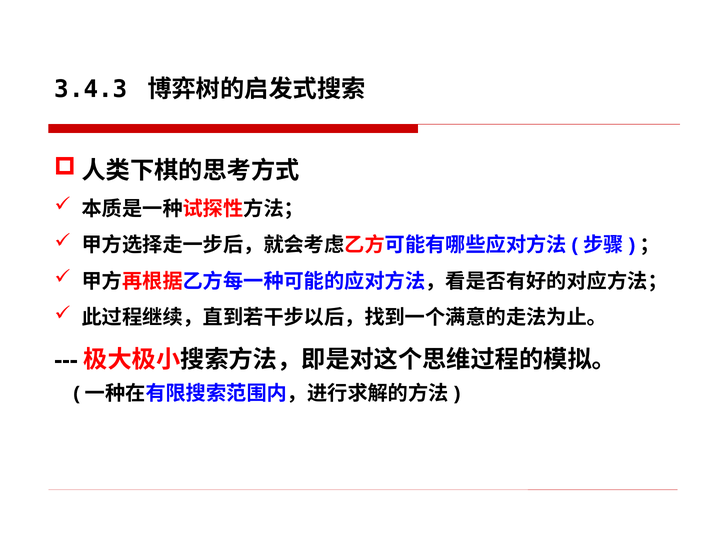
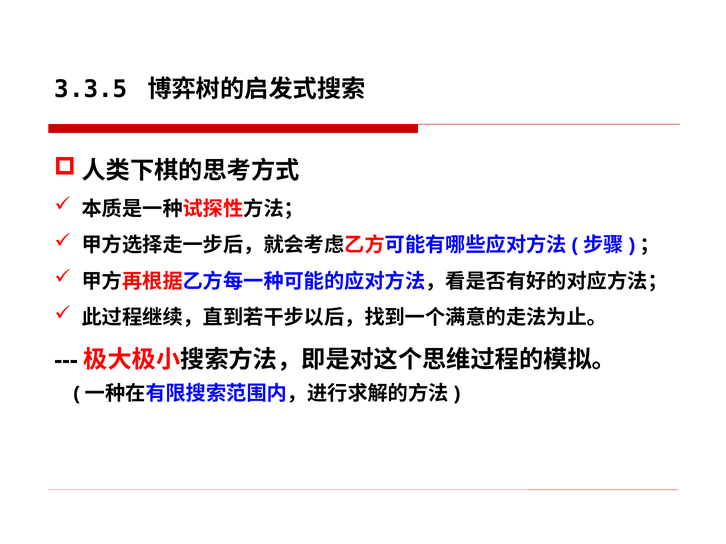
3.4.3: 3.4.3 -> 3.3.5
